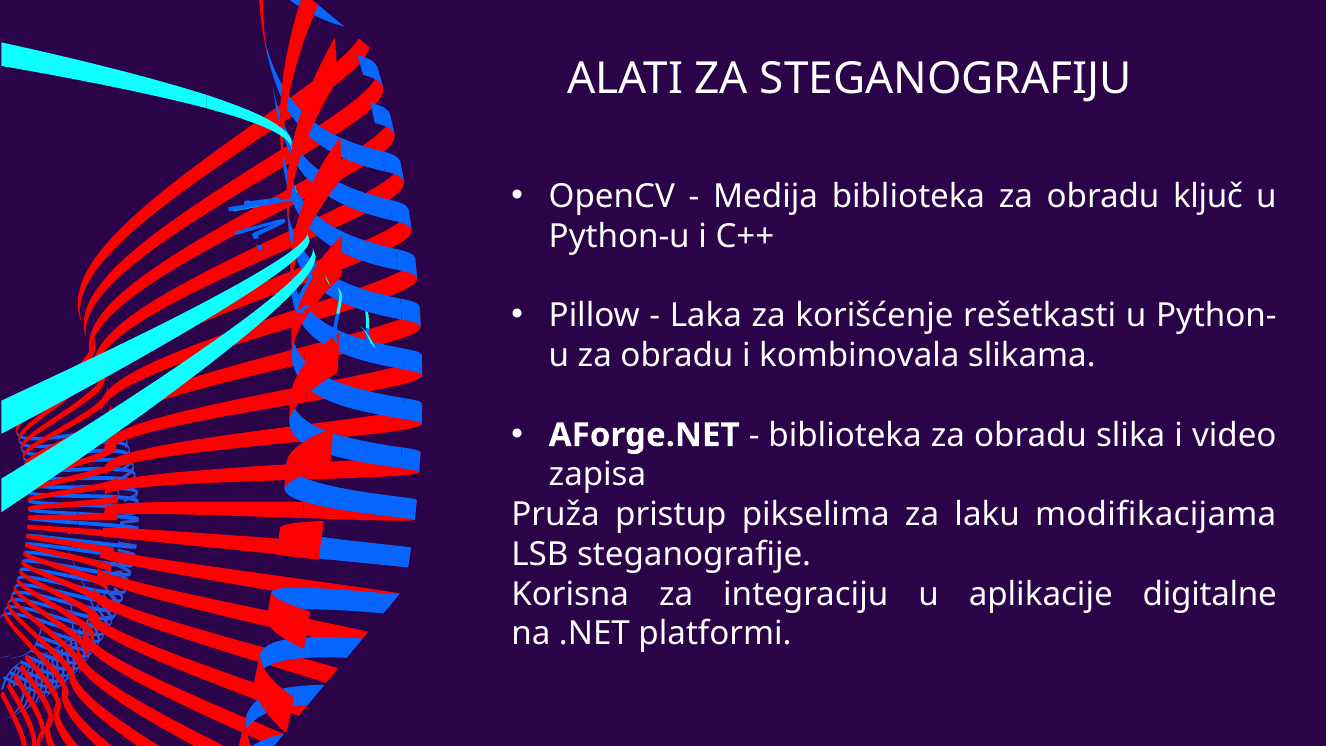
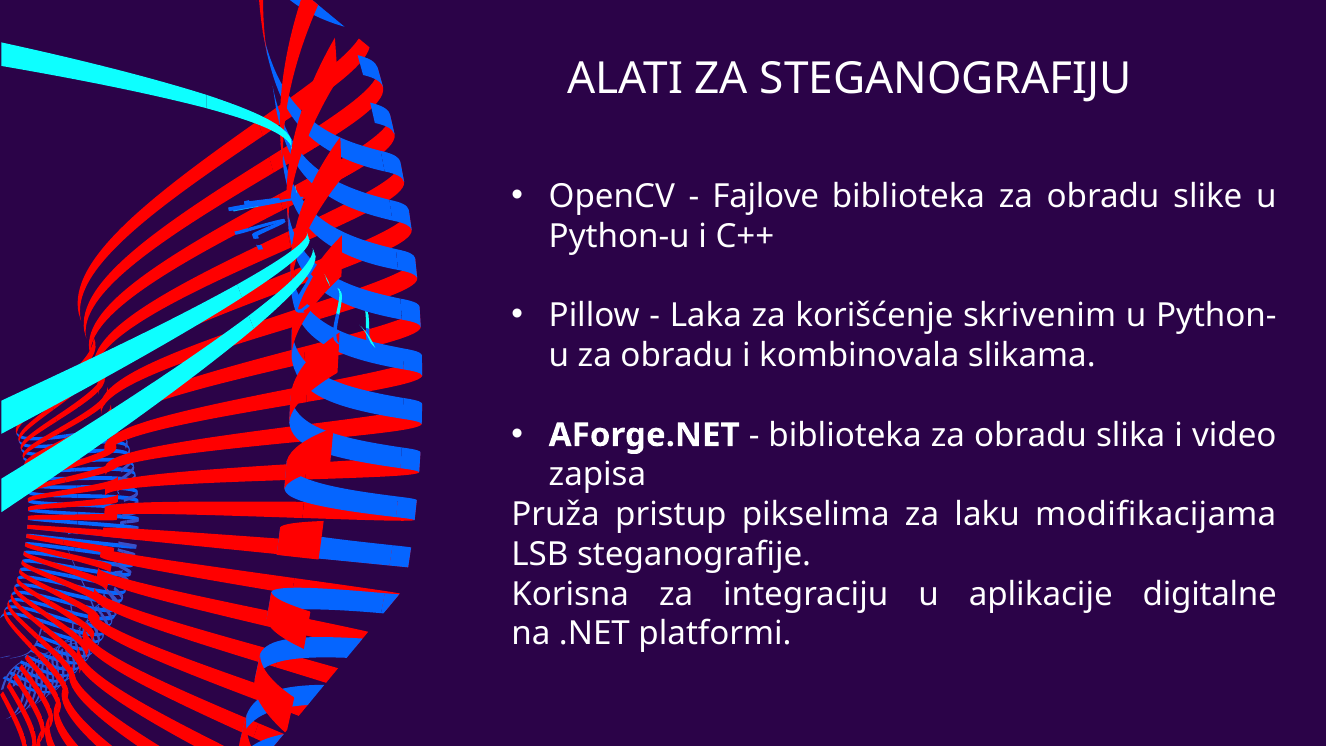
Medija: Medija -> Fajlove
ključ: ključ -> slike
rešetkasti: rešetkasti -> skrivenim
